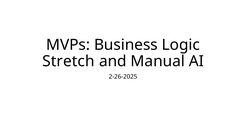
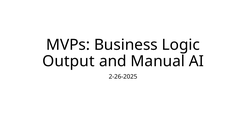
Stretch: Stretch -> Output
